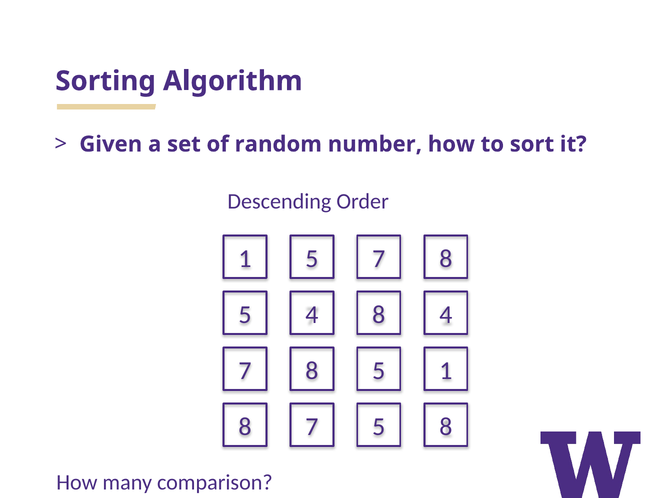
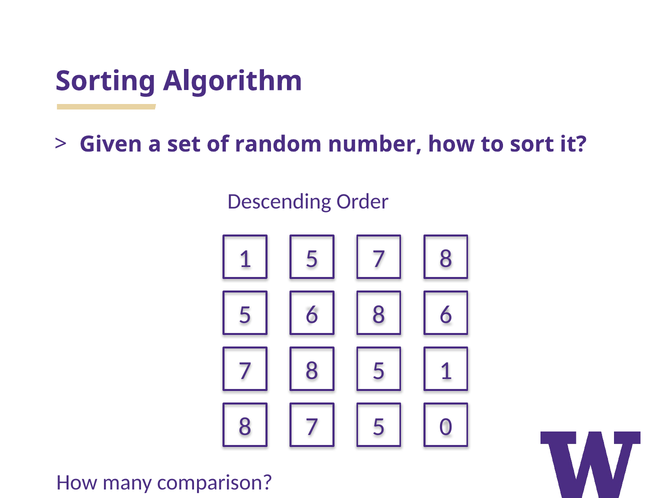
5 4: 4 -> 6
8 4: 4 -> 6
5 8: 8 -> 0
